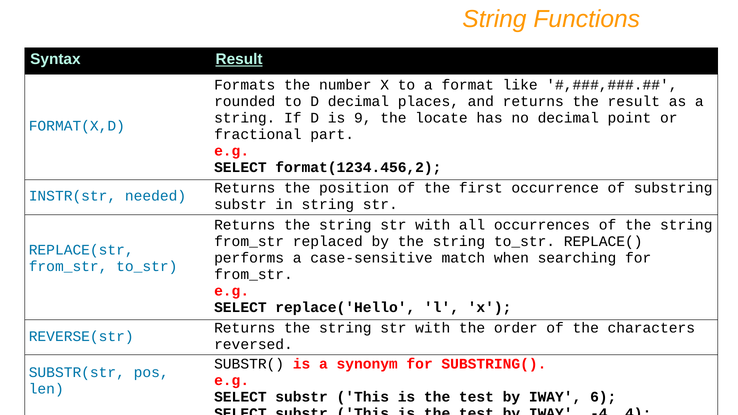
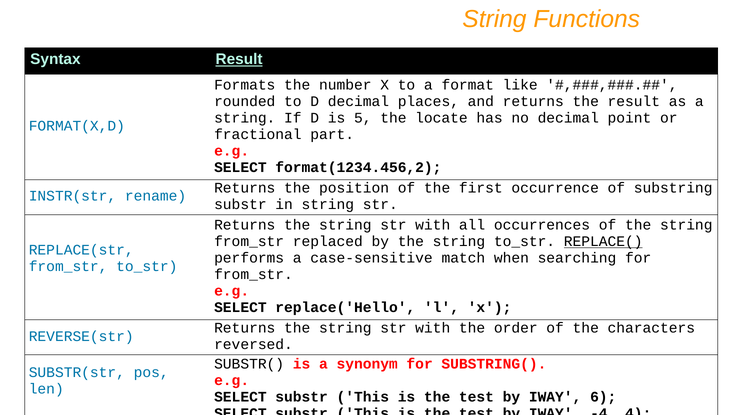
9: 9 -> 5
needed: needed -> rename
REPLACE( underline: none -> present
